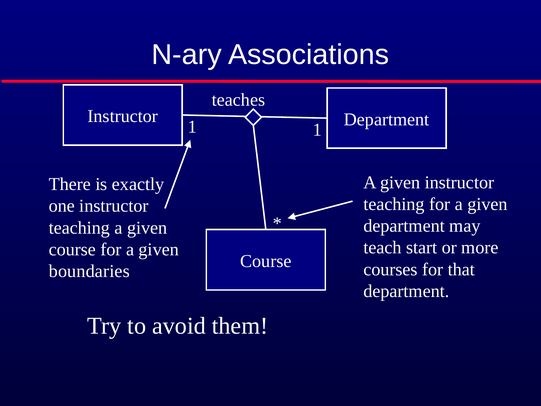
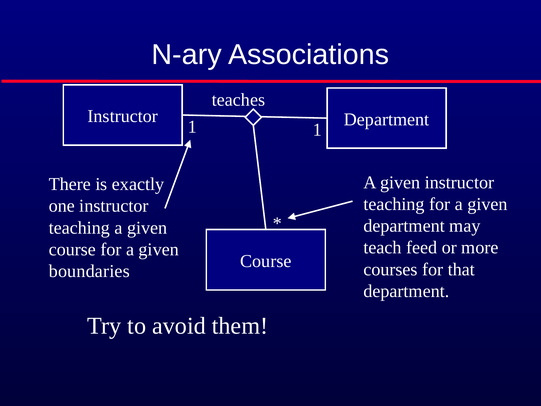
start: start -> feed
